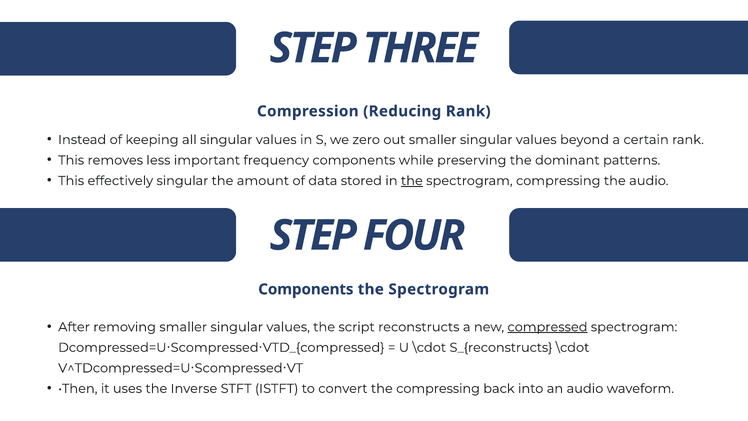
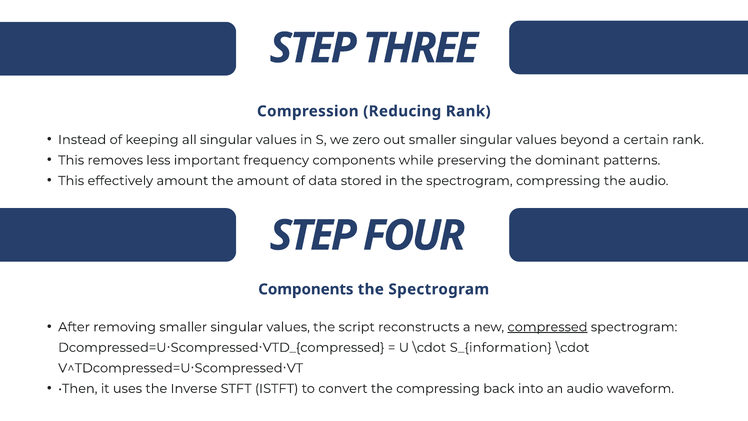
effectively singular: singular -> amount
the at (412, 181) underline: present -> none
S_{reconstructs: S_{reconstructs -> S_{information
